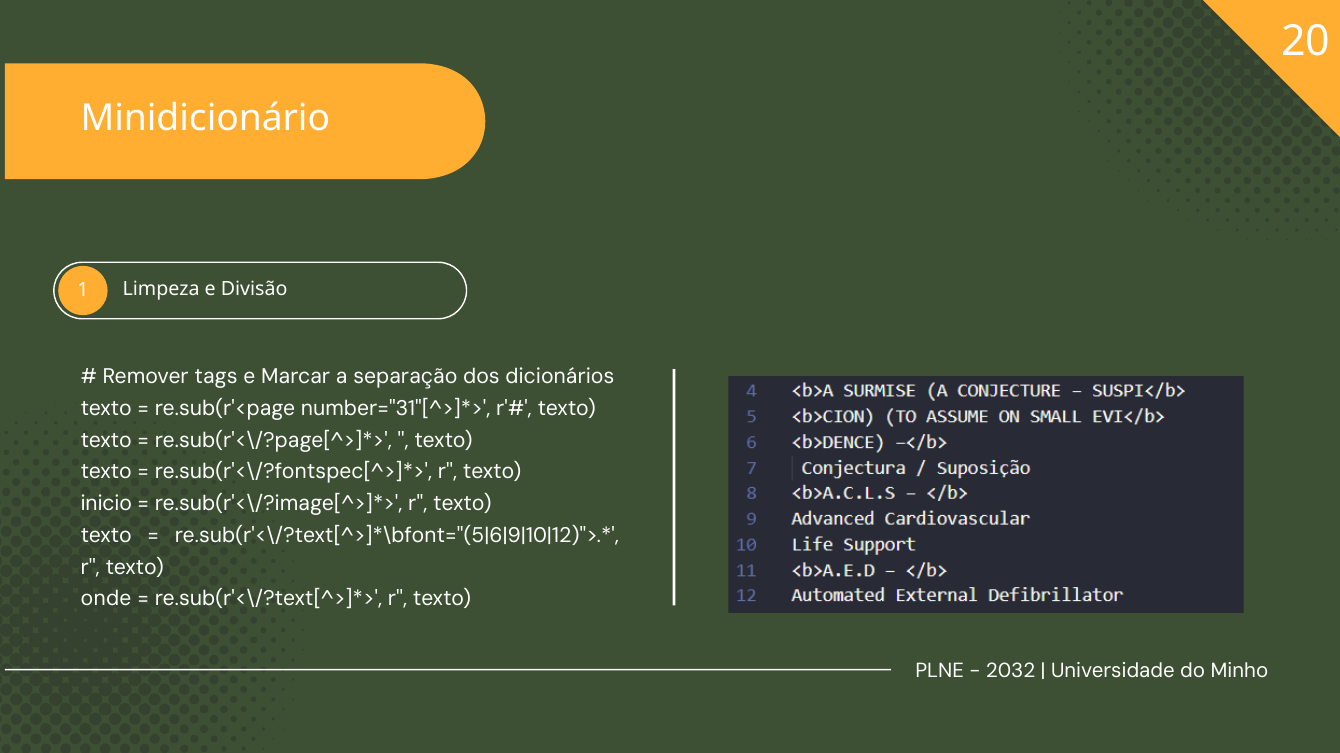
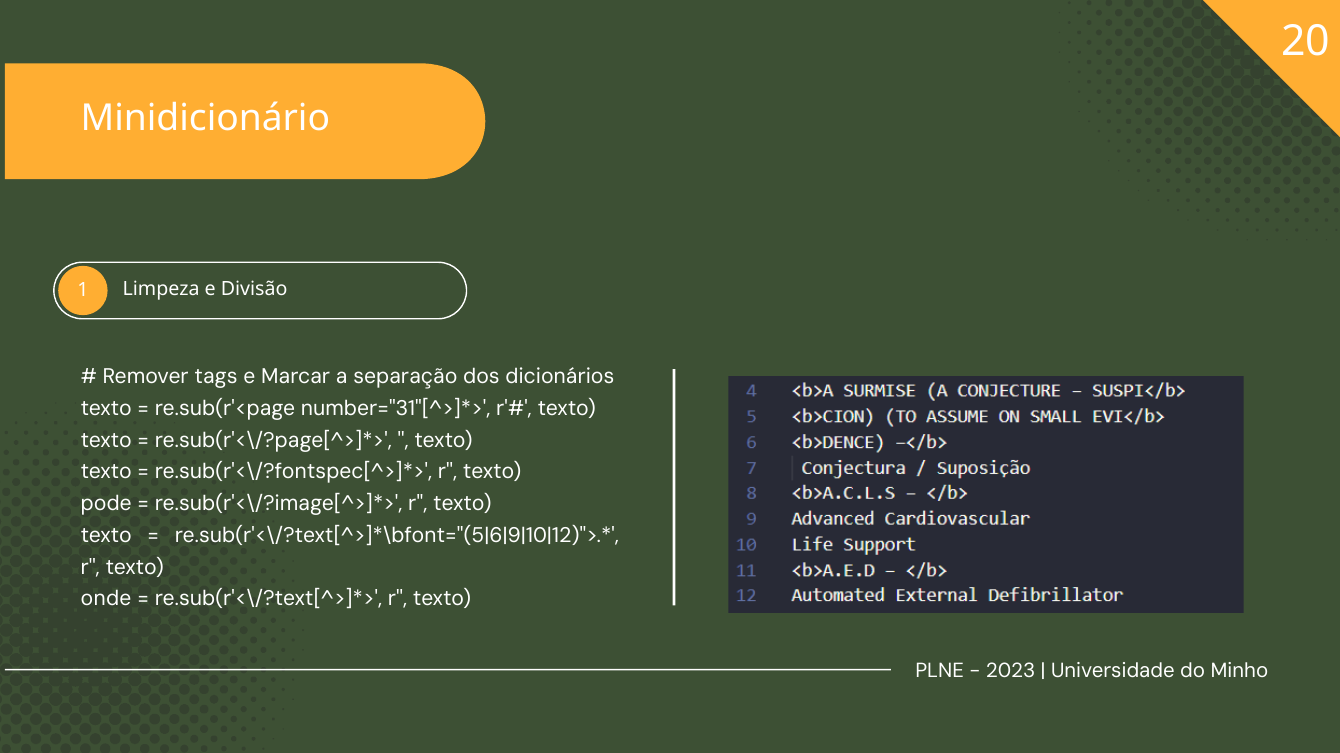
inicio: inicio -> pode
2032: 2032 -> 2023
